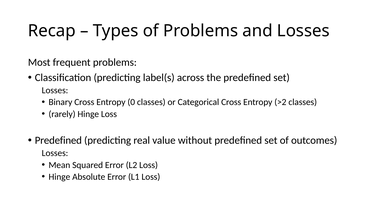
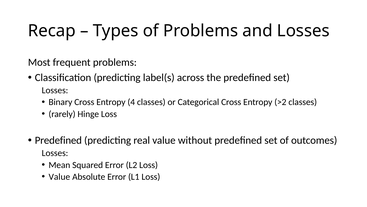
0: 0 -> 4
Hinge at (59, 176): Hinge -> Value
